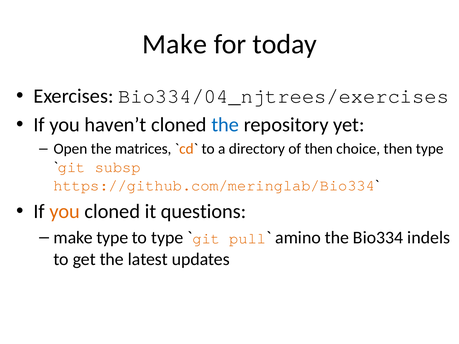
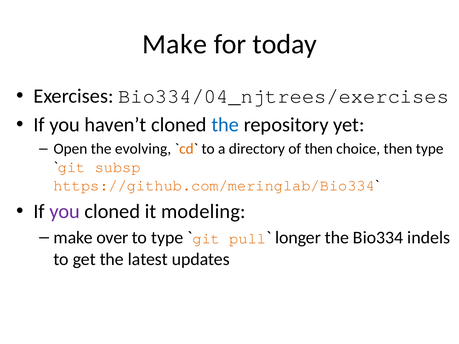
matrices: matrices -> evolving
you at (65, 212) colour: orange -> purple
questions: questions -> modeling
make type: type -> over
amino: amino -> longer
